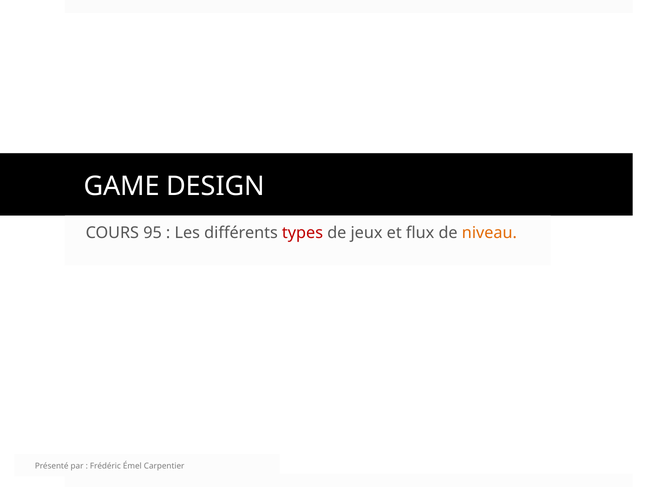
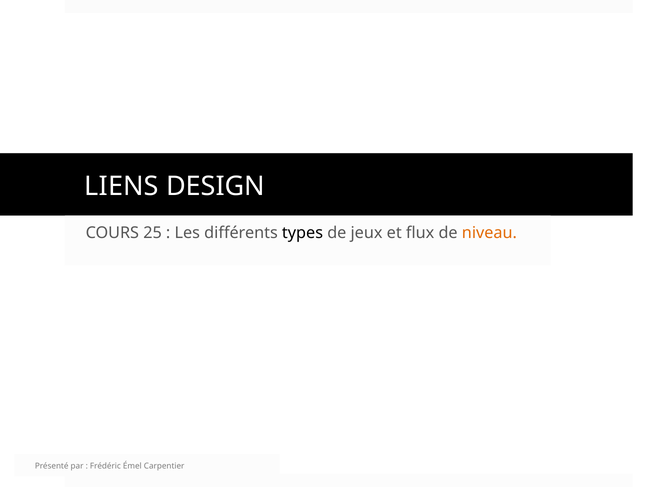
GAME: GAME -> LIENS
95: 95 -> 25
types colour: red -> black
